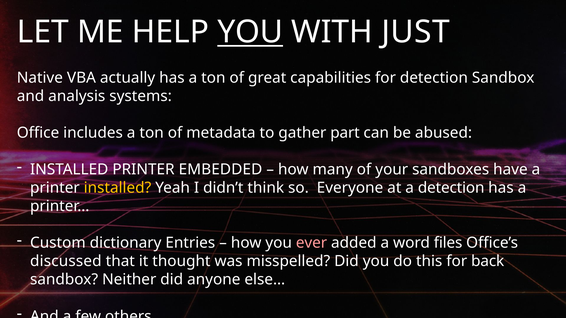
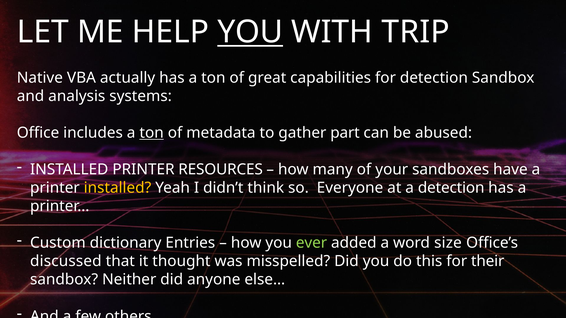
JUST: JUST -> TRIP
ton at (152, 133) underline: none -> present
EMBEDDED: EMBEDDED -> RESOURCES
ever colour: pink -> light green
files: files -> size
back: back -> their
